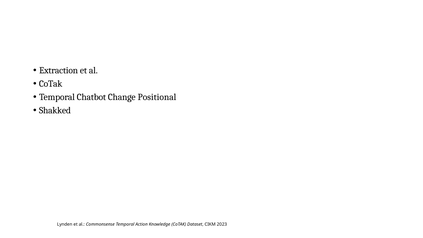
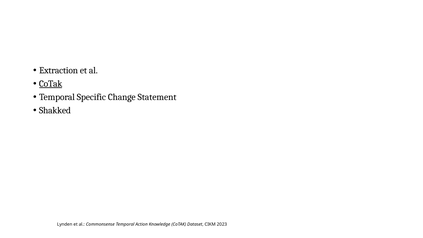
CoTak at (51, 84) underline: none -> present
Chatbot: Chatbot -> Specific
Positional: Positional -> Statement
